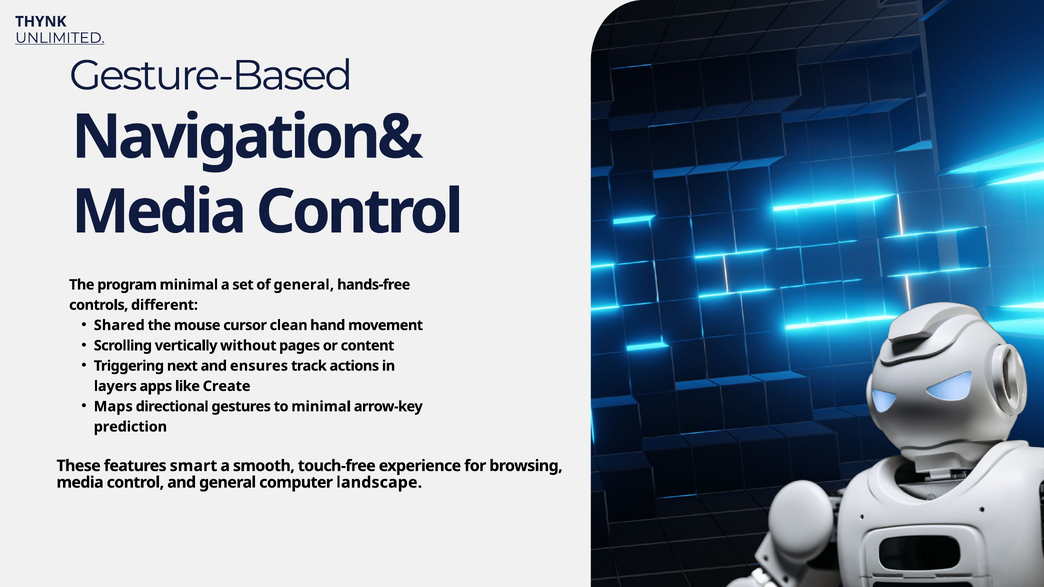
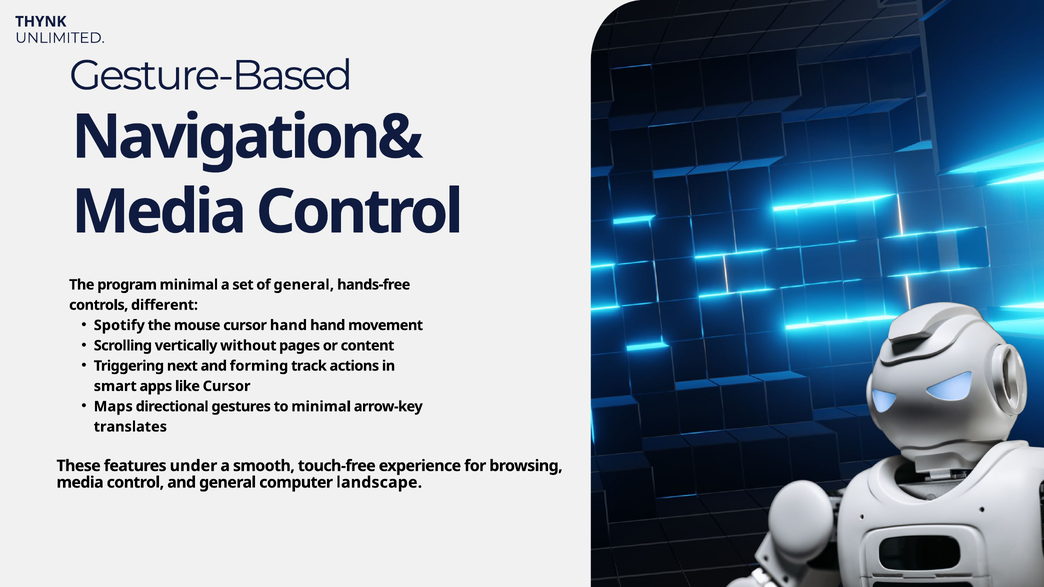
UNLIMITED underline: present -> none
Shared: Shared -> Spotify
cursor clean: clean -> hand
ensures: ensures -> forming
layers: layers -> smart
like Create: Create -> Cursor
prediction: prediction -> translates
smart: smart -> under
